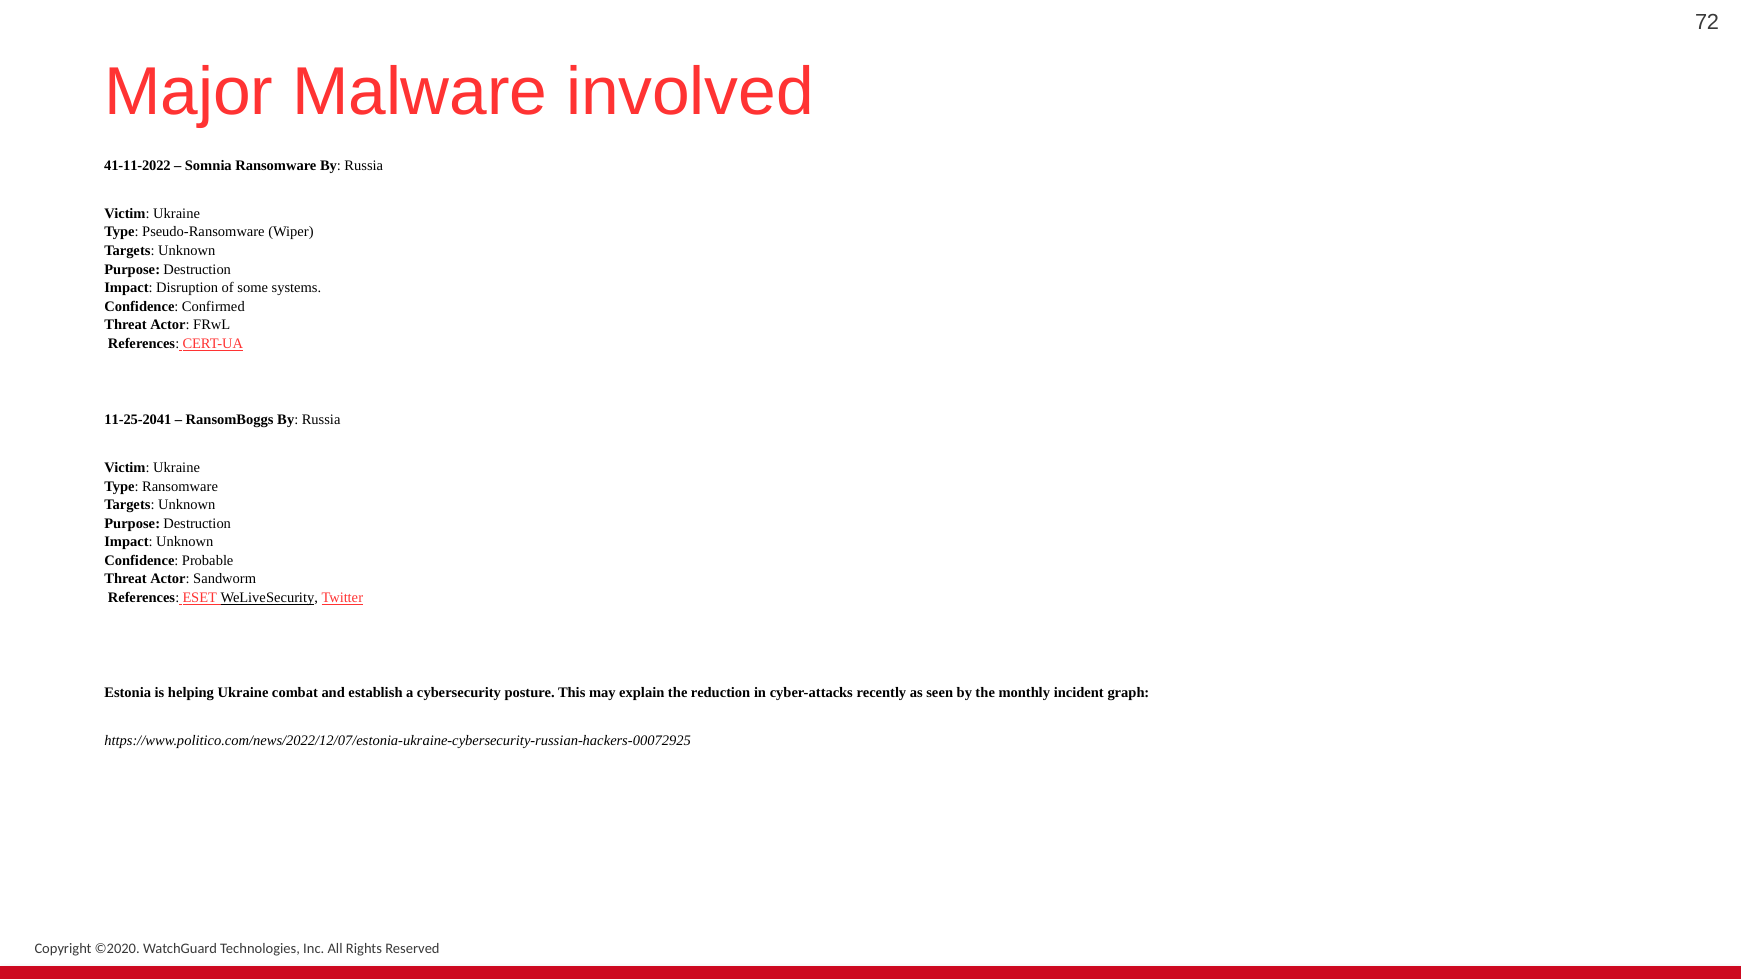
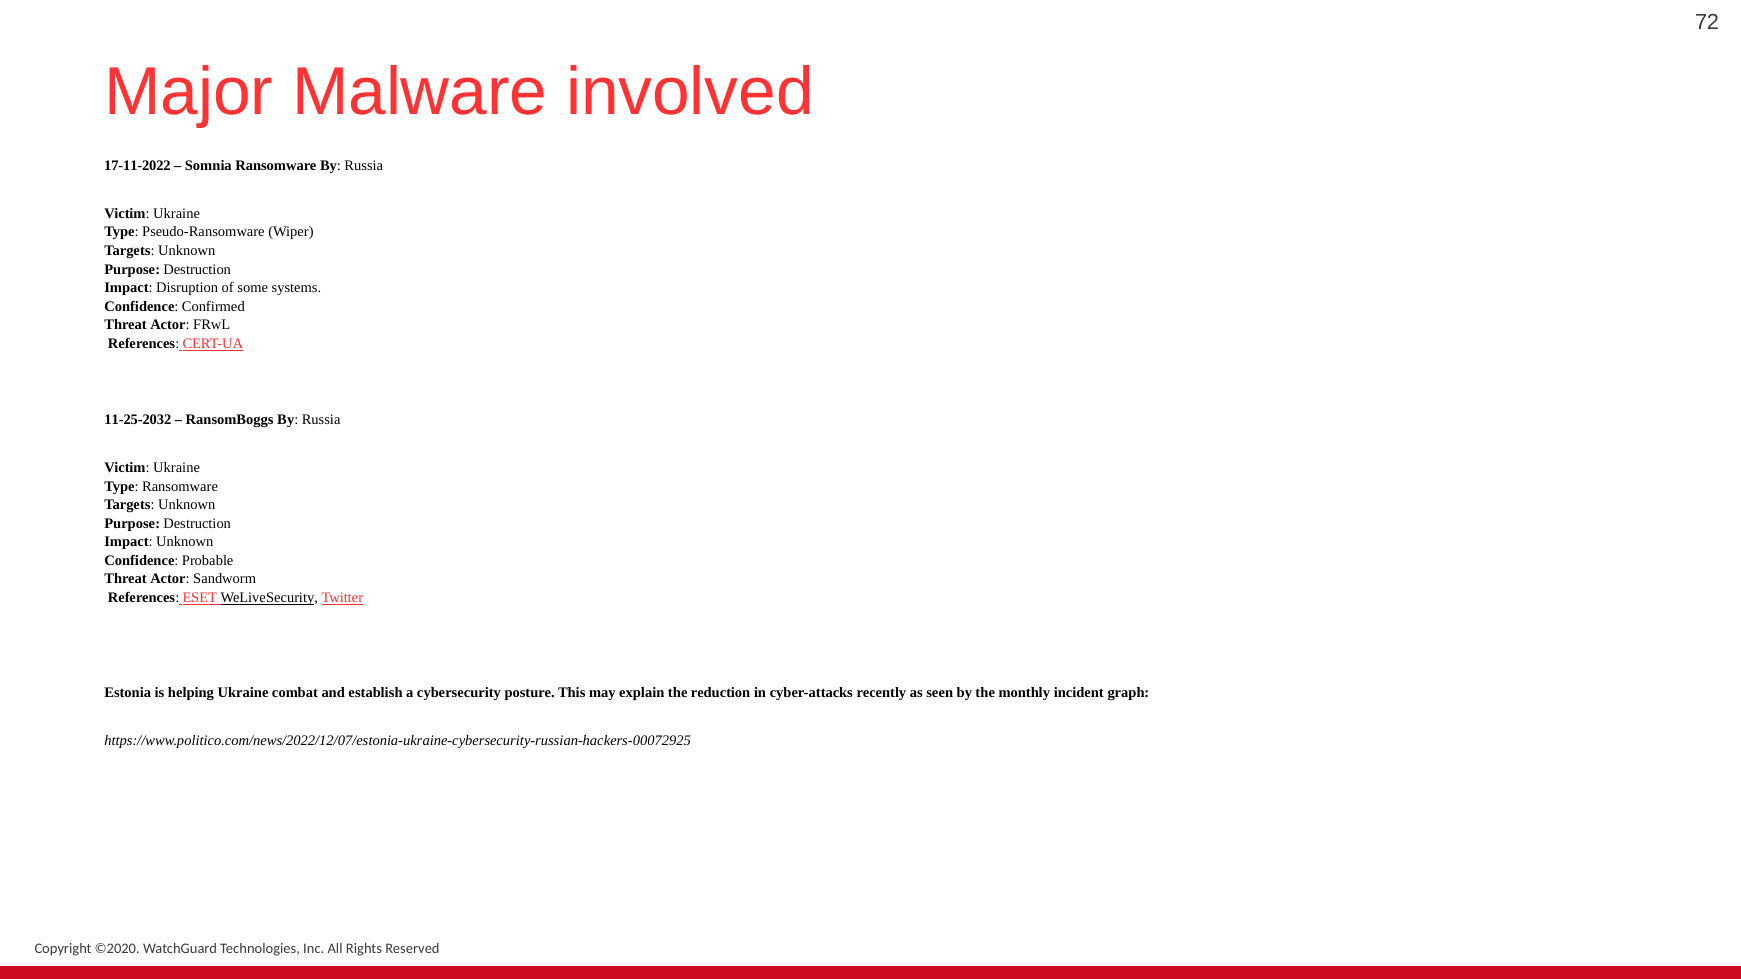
41-11-2022: 41-11-2022 -> 17-11-2022
11-25-2041: 11-25-2041 -> 11-25-2032
